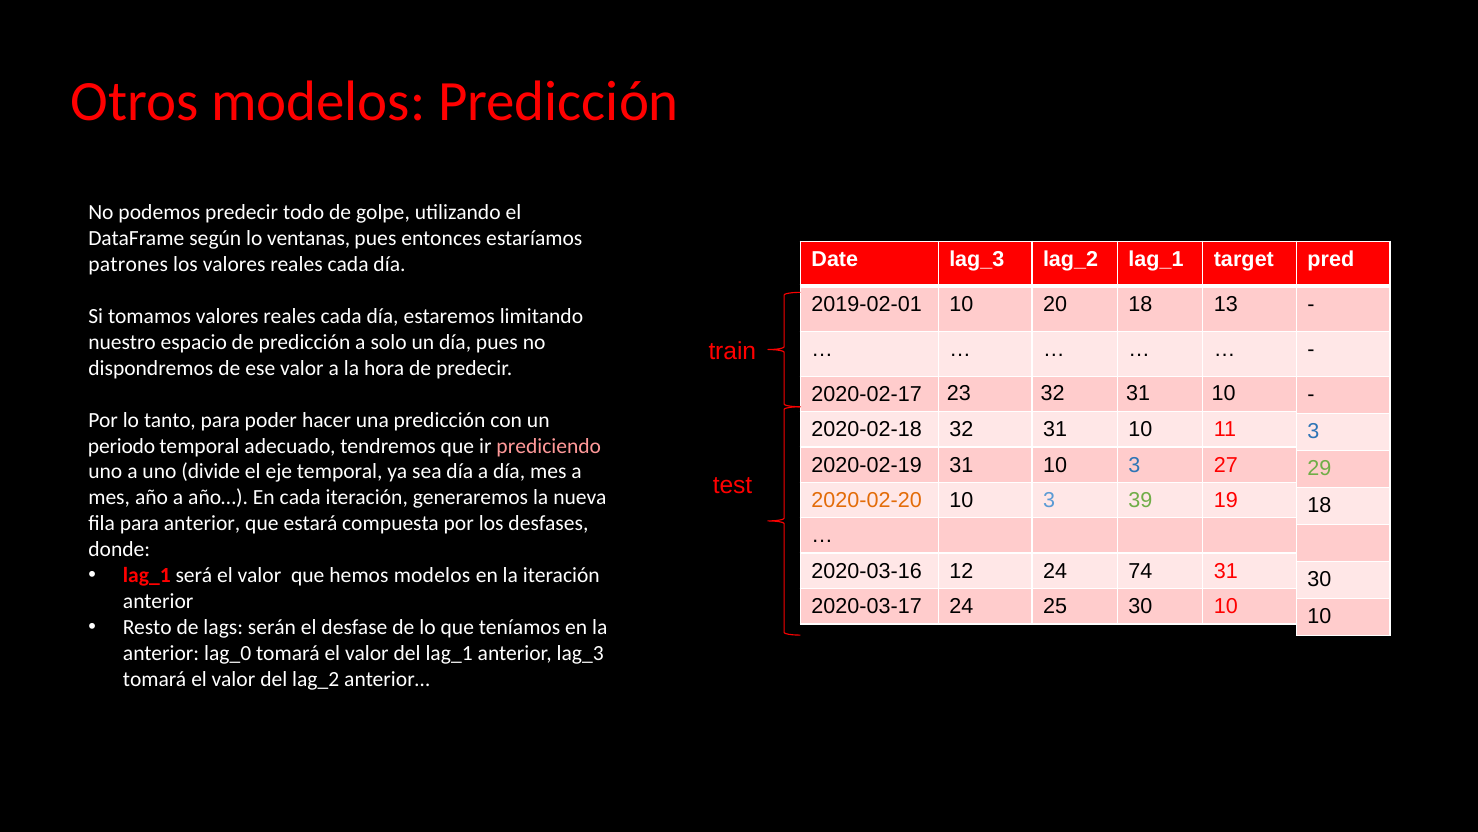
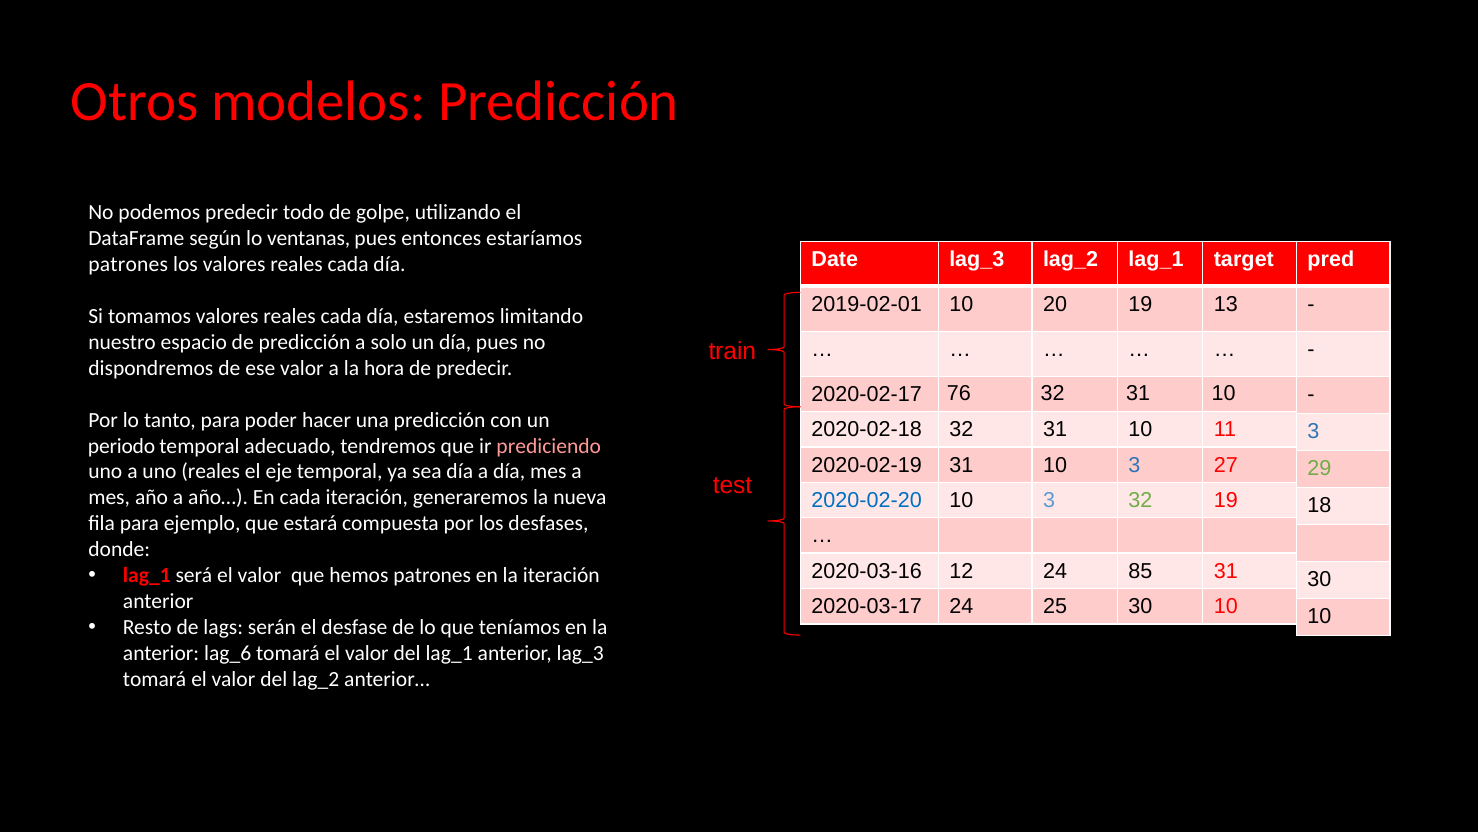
20 18: 18 -> 19
23: 23 -> 76
uno divide: divide -> reales
2020-02-20 colour: orange -> blue
3 39: 39 -> 32
para anterior: anterior -> ejemplo
74: 74 -> 85
hemos modelos: modelos -> patrones
lag_0: lag_0 -> lag_6
